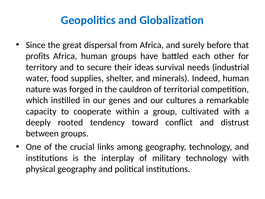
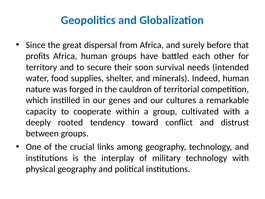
ideas: ideas -> soon
industrial: industrial -> intended
